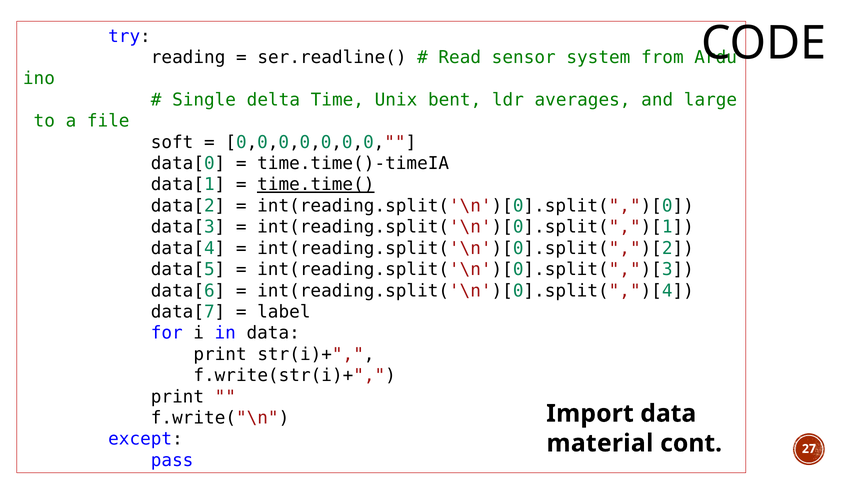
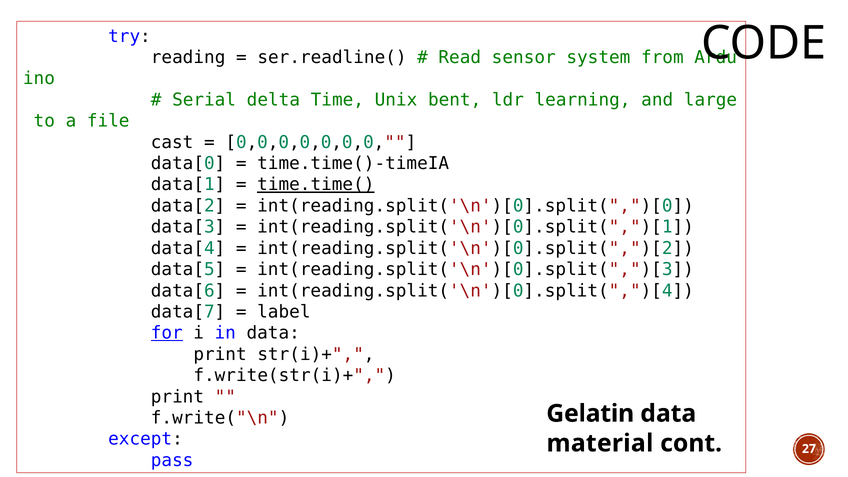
Single: Single -> Serial
averages: averages -> learning
soft: soft -> cast
for underline: none -> present
Import: Import -> Gelatin
